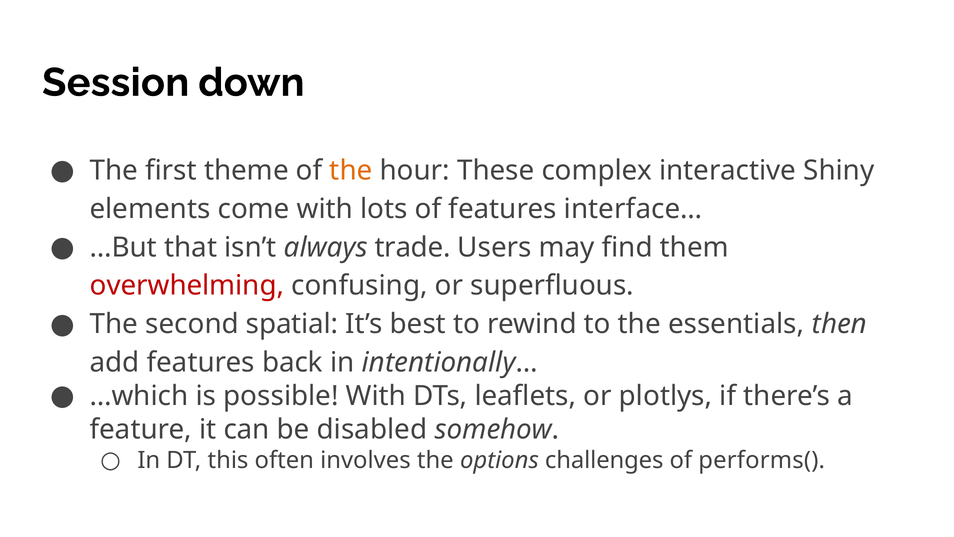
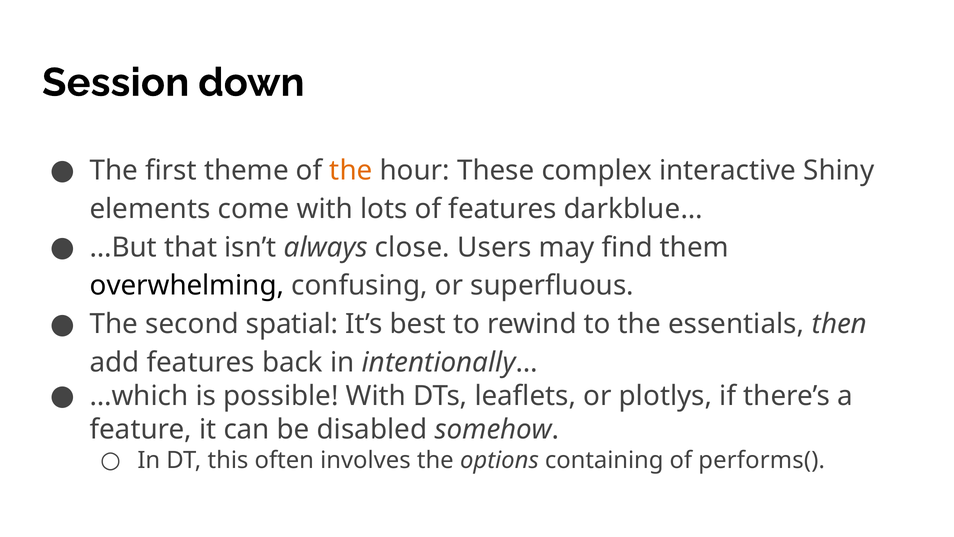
interface…: interface… -> darkblue…
trade: trade -> close
overwhelming colour: red -> black
challenges: challenges -> containing
